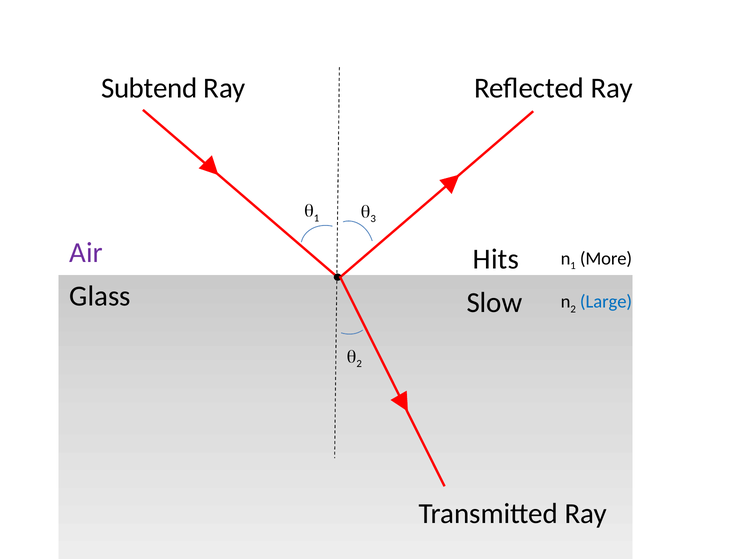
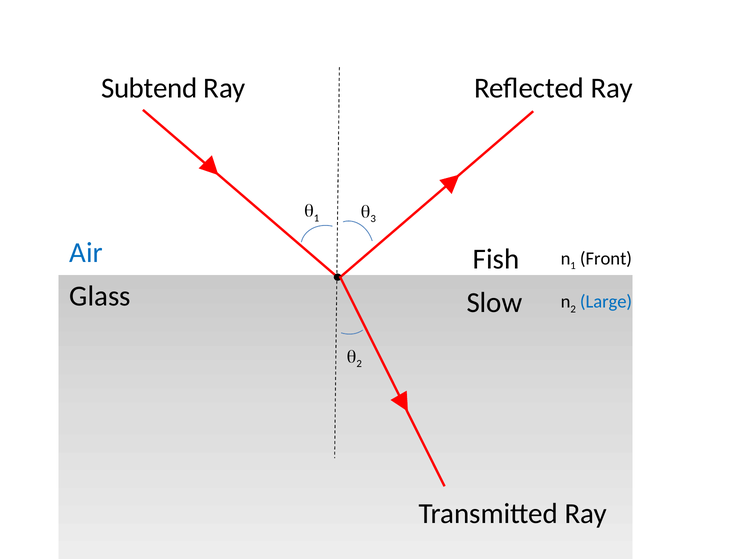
Air colour: purple -> blue
Hits: Hits -> Fish
More: More -> Front
